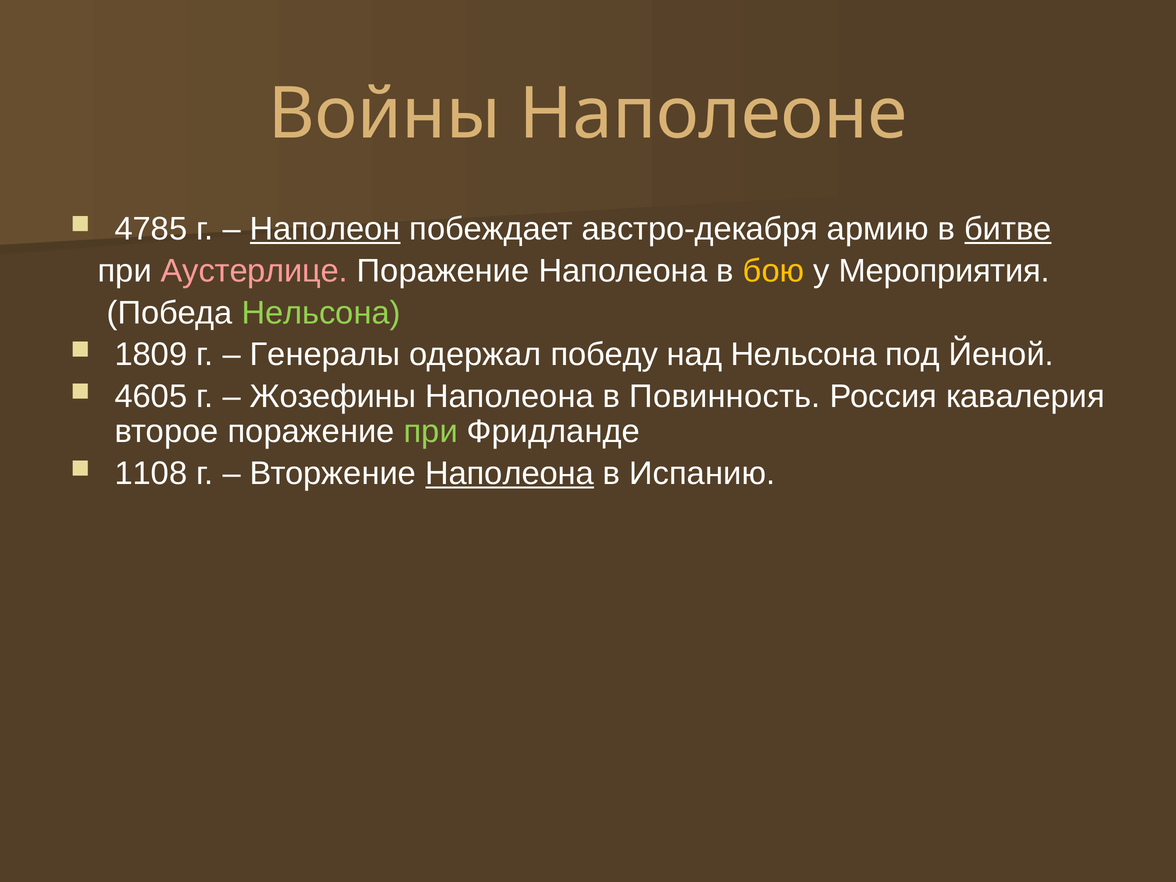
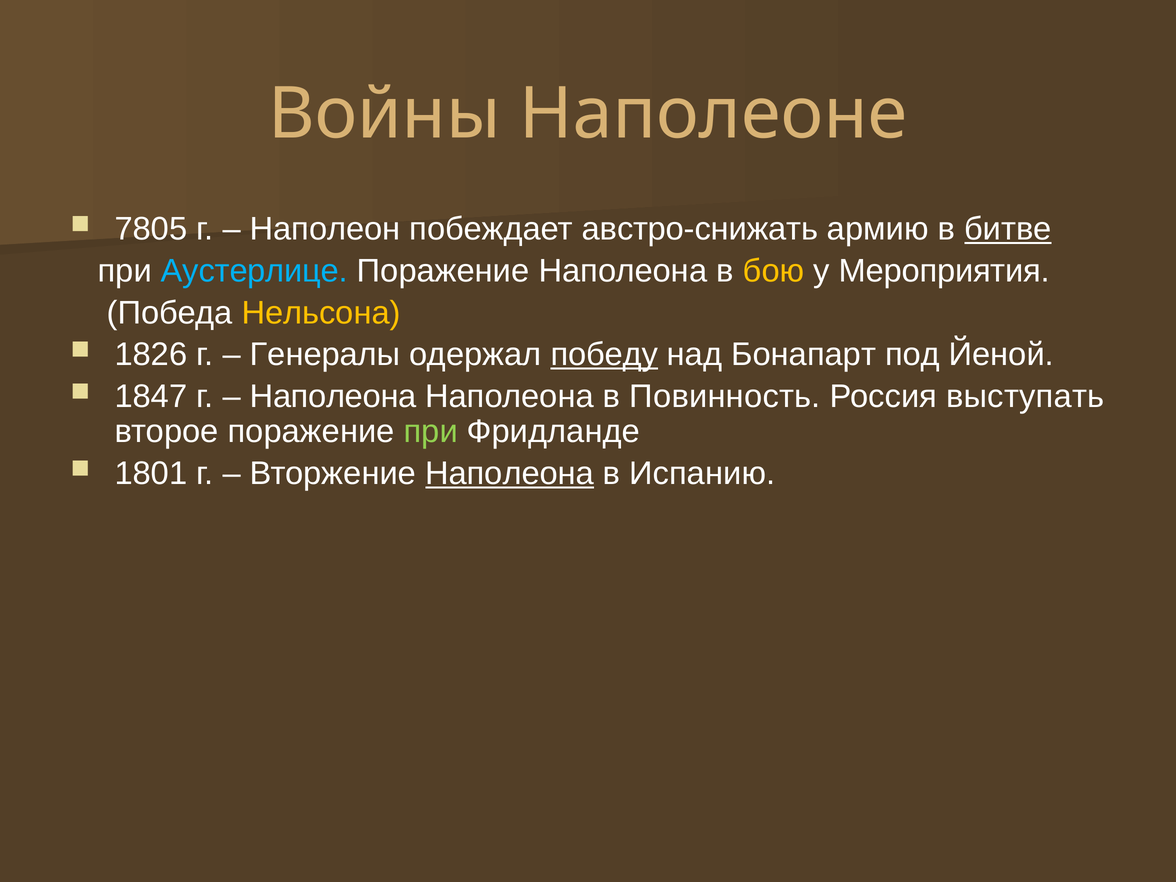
4785: 4785 -> 7805
Наполеон underline: present -> none
австро-декабря: австро-декабря -> австро-снижать
Аустерлице colour: pink -> light blue
Нельсона at (321, 313) colour: light green -> yellow
1809: 1809 -> 1826
победу underline: none -> present
над Нельсона: Нельсона -> Бонапарт
4605: 4605 -> 1847
Жозефины at (333, 396): Жозефины -> Наполеона
кавалерия: кавалерия -> выступать
1108: 1108 -> 1801
